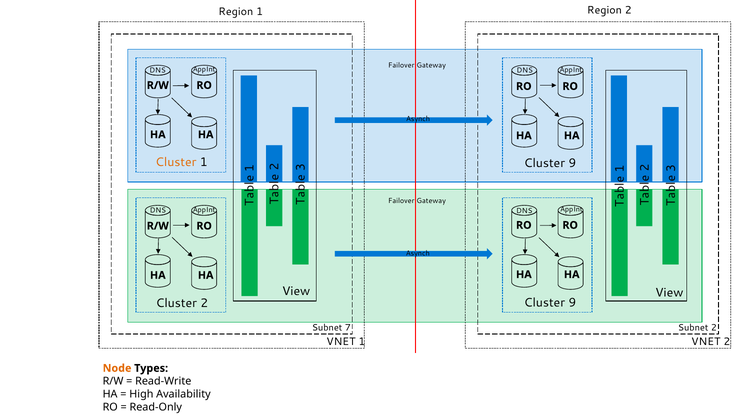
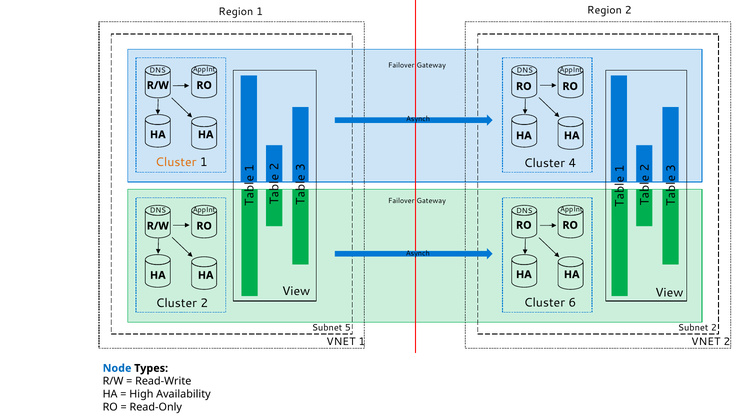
9 at (572, 163): 9 -> 4
9 at (572, 303): 9 -> 6
7: 7 -> 5
Node colour: orange -> blue
